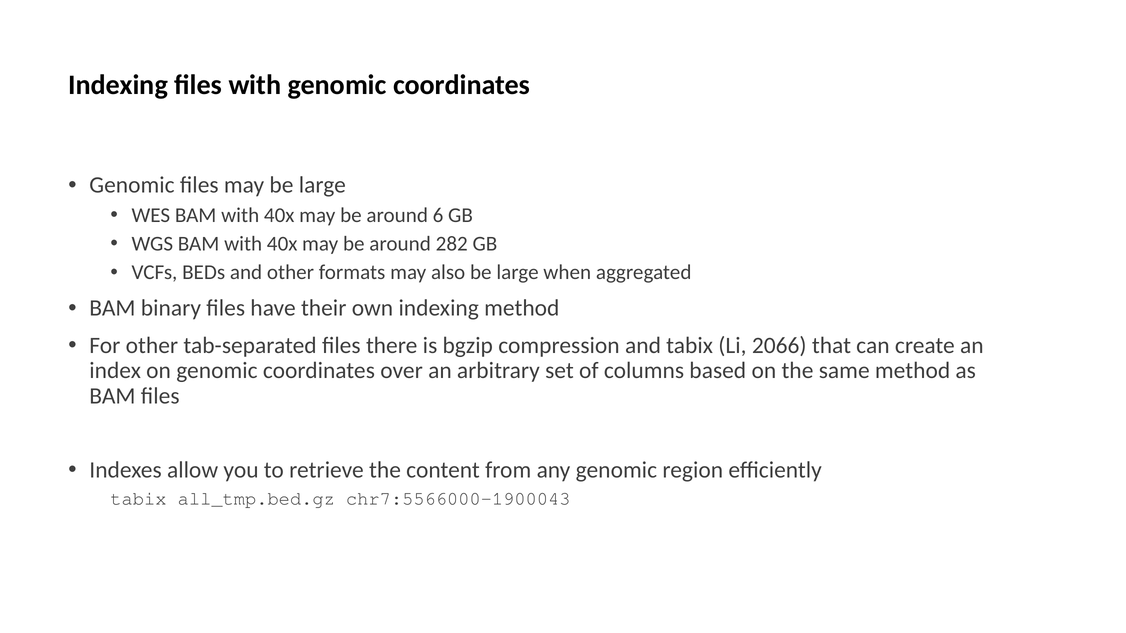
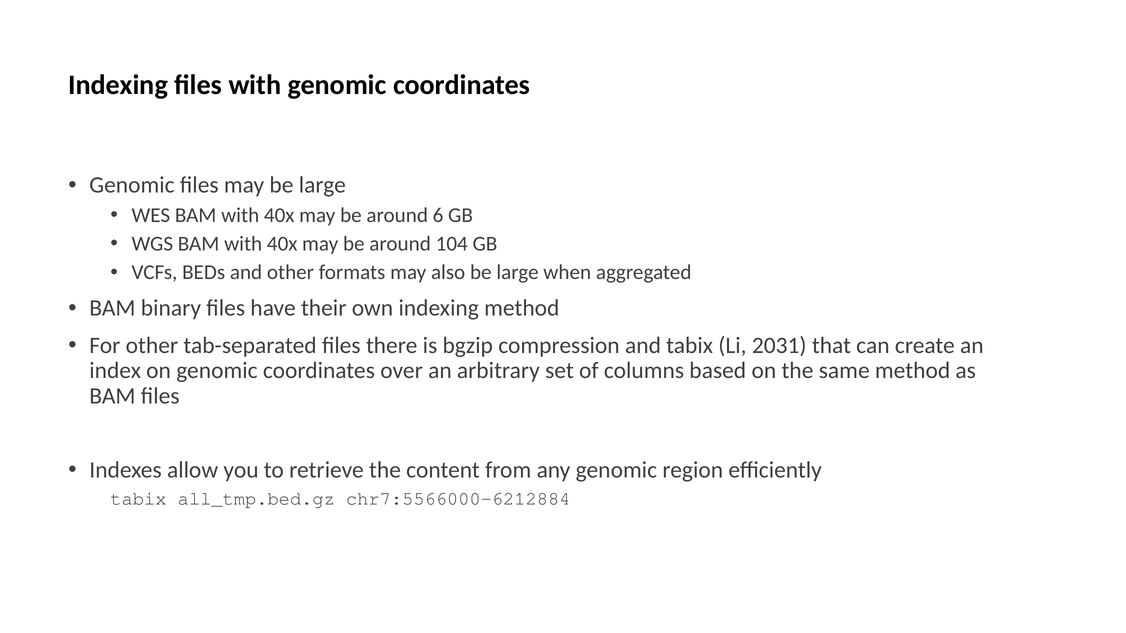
282: 282 -> 104
2066: 2066 -> 2031
chr7:5566000-1900043: chr7:5566000-1900043 -> chr7:5566000-6212884
